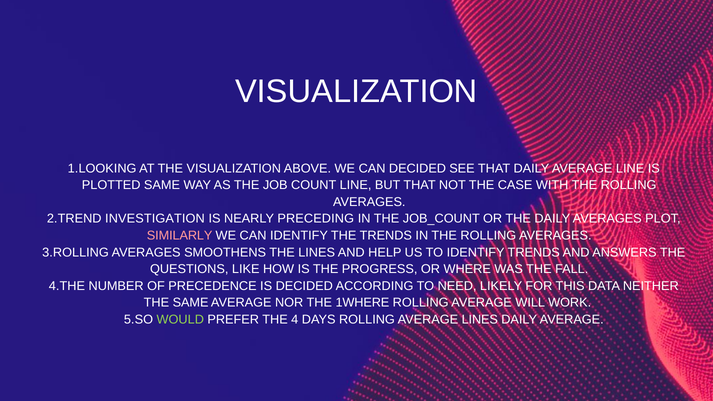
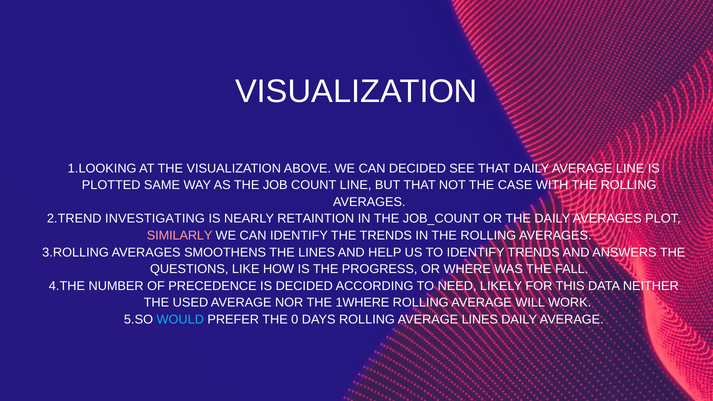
INVESTIGATION: INVESTIGATION -> INVESTIGATING
PRECEDING: PRECEDING -> RETAINTION
THE SAME: SAME -> USED
WOULD colour: light green -> light blue
4: 4 -> 0
